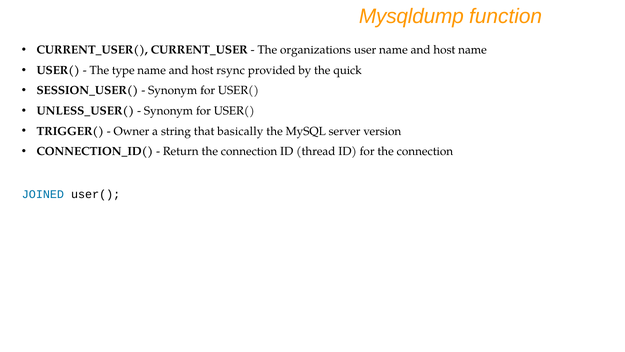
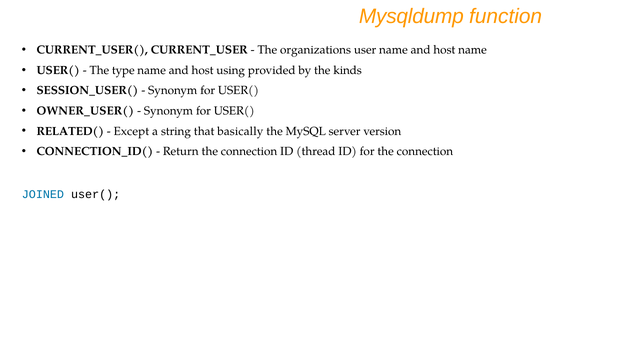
rsync: rsync -> using
quick: quick -> kinds
UNLESS_USER(: UNLESS_USER( -> OWNER_USER(
TRIGGER(: TRIGGER( -> RELATED(
Owner: Owner -> Except
